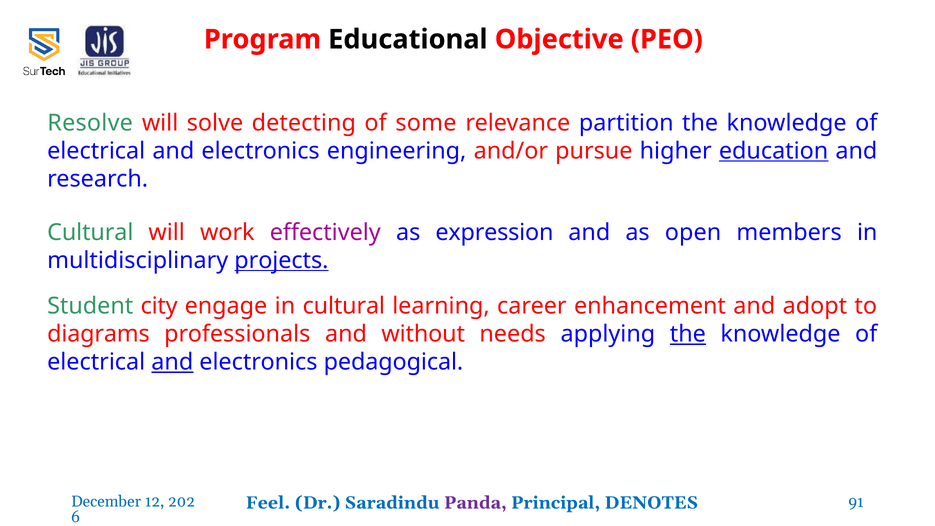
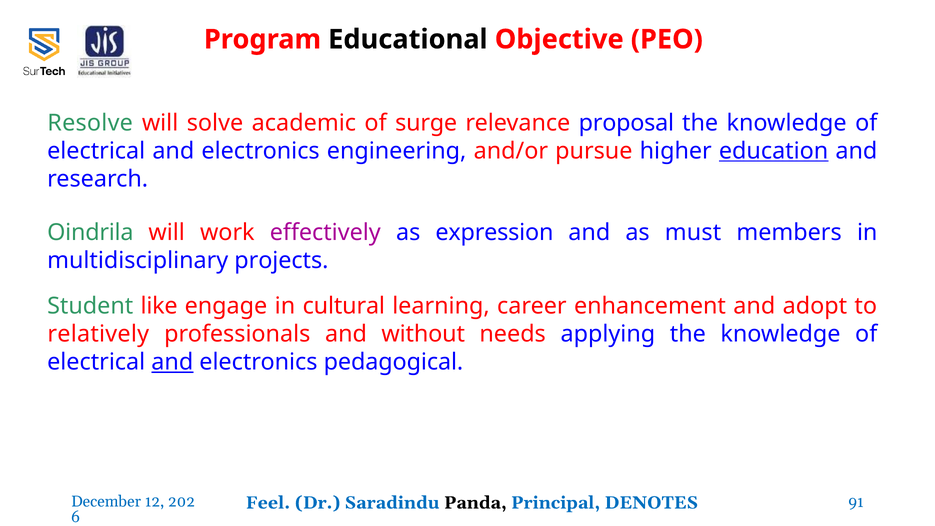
detecting: detecting -> academic
some: some -> surge
partition: partition -> proposal
Cultural at (90, 232): Cultural -> Oindrila
open: open -> must
projects underline: present -> none
city: city -> like
diagrams: diagrams -> relatively
the at (688, 334) underline: present -> none
Panda colour: purple -> black
